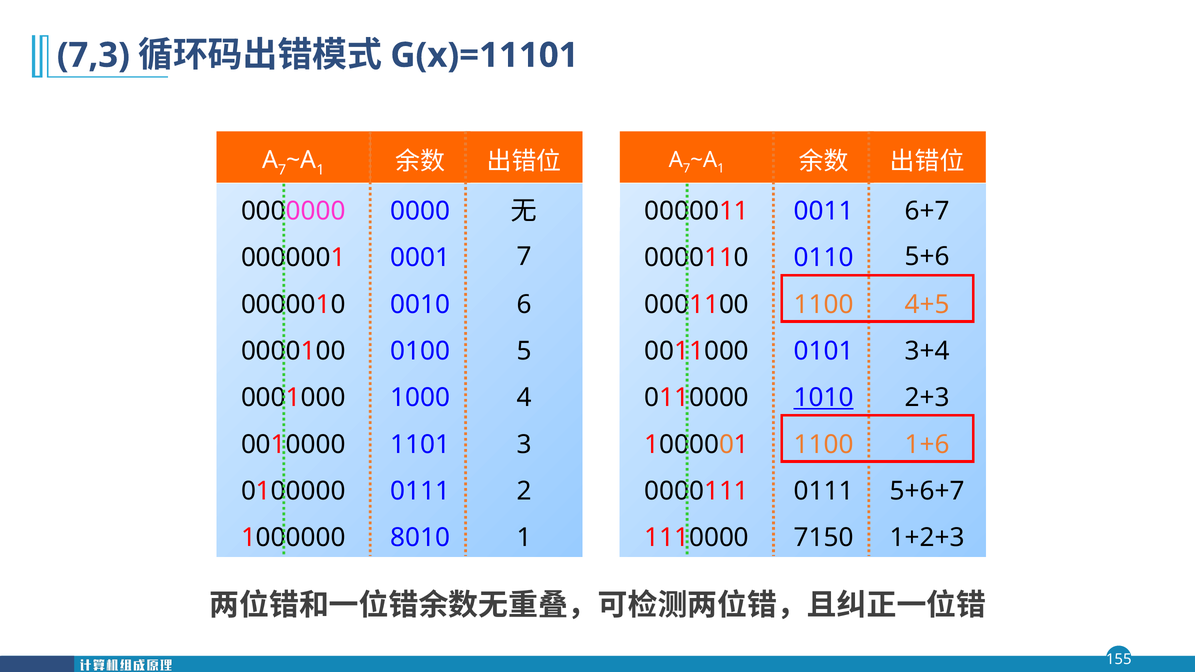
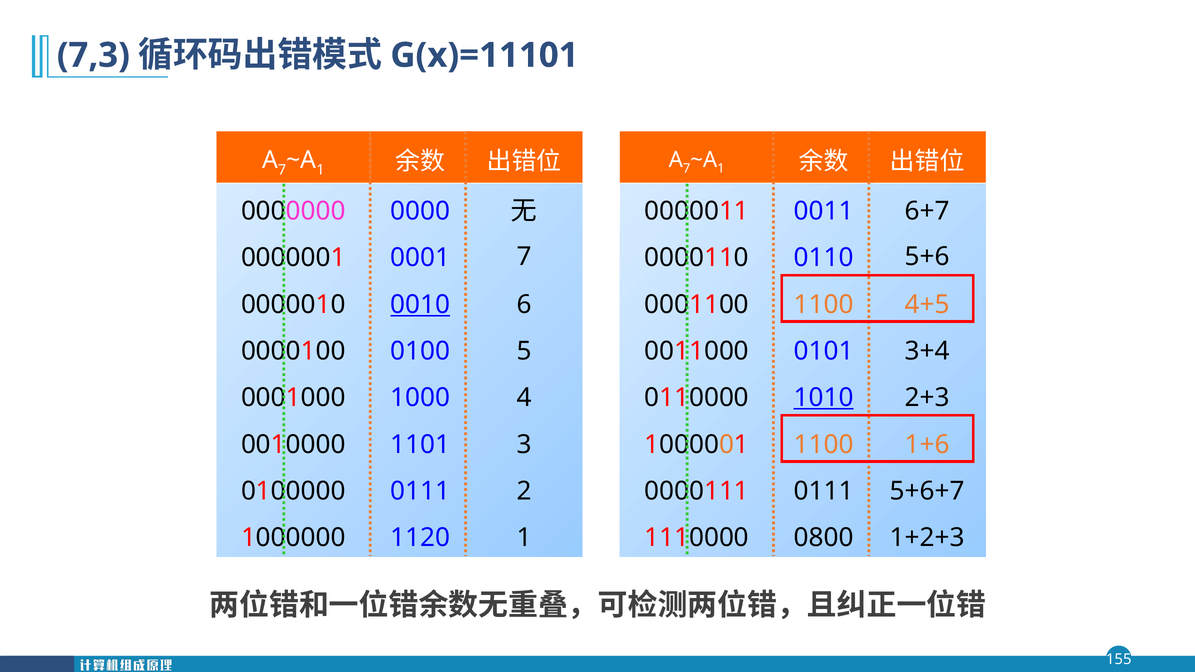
0010 underline: none -> present
8010: 8010 -> 1120
7150: 7150 -> 0800
